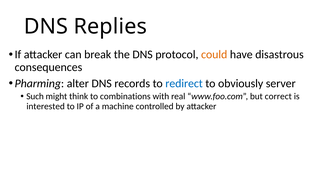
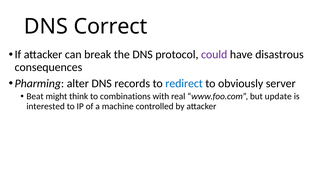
Replies: Replies -> Correct
could colour: orange -> purple
Such: Such -> Beat
correct: correct -> update
